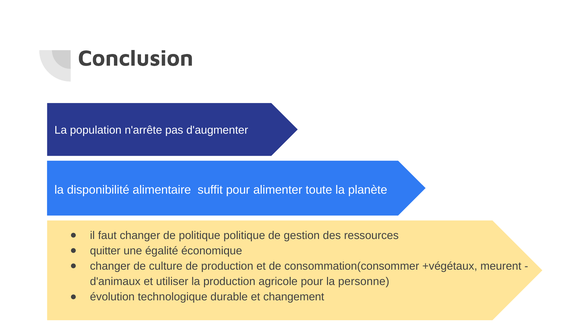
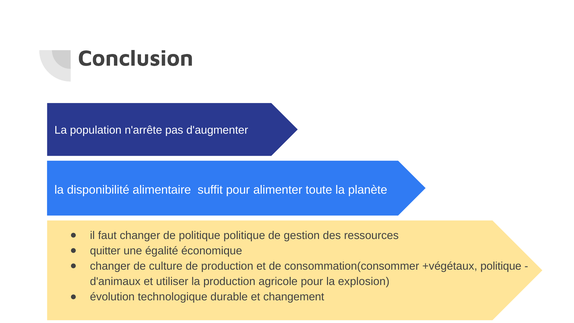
+végétaux meurent: meurent -> politique
personne: personne -> explosion
